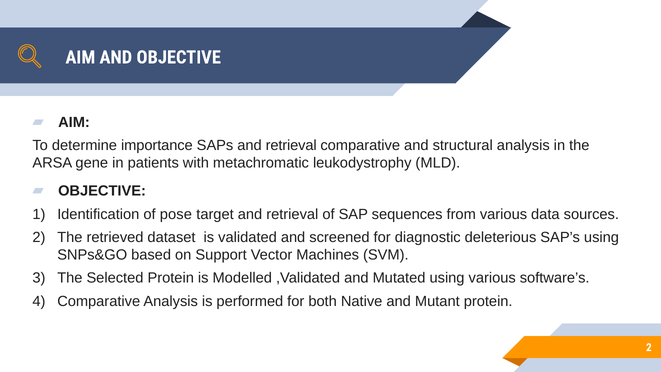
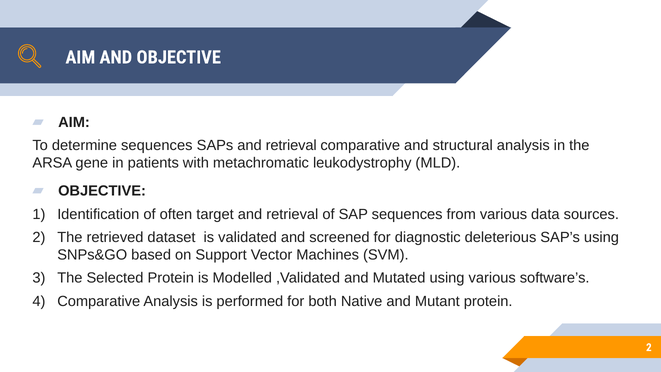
determine importance: importance -> sequences
pose: pose -> often
